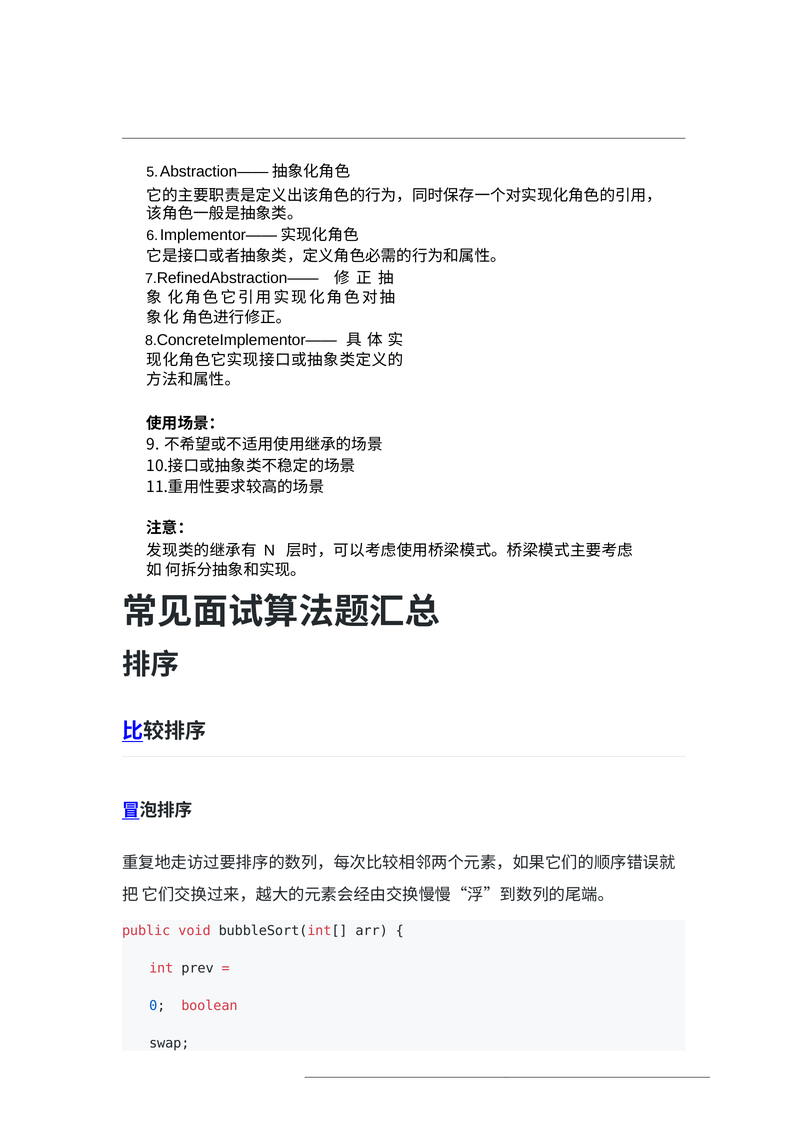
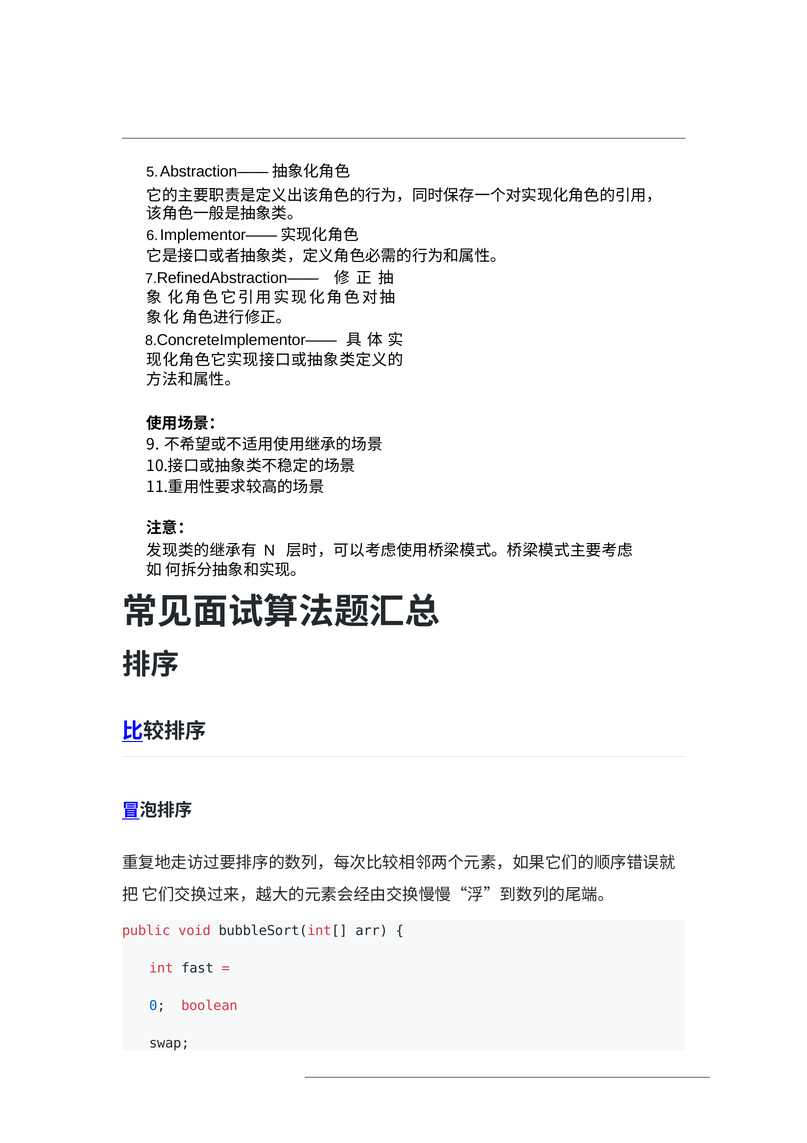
prev: prev -> fast
